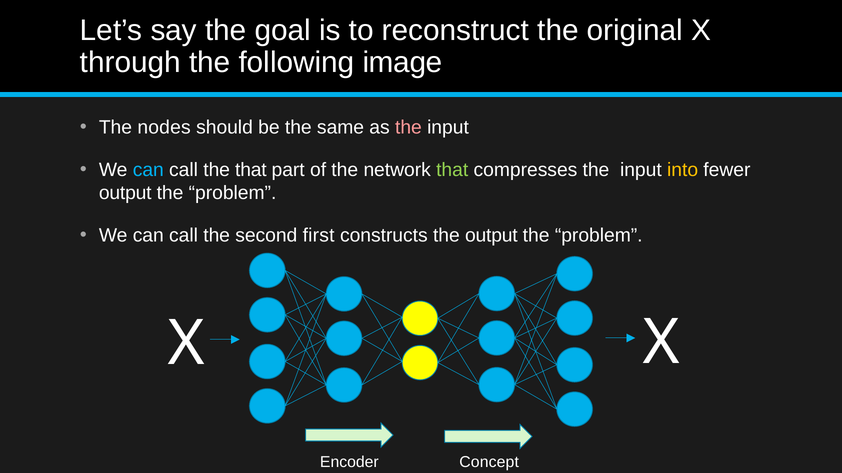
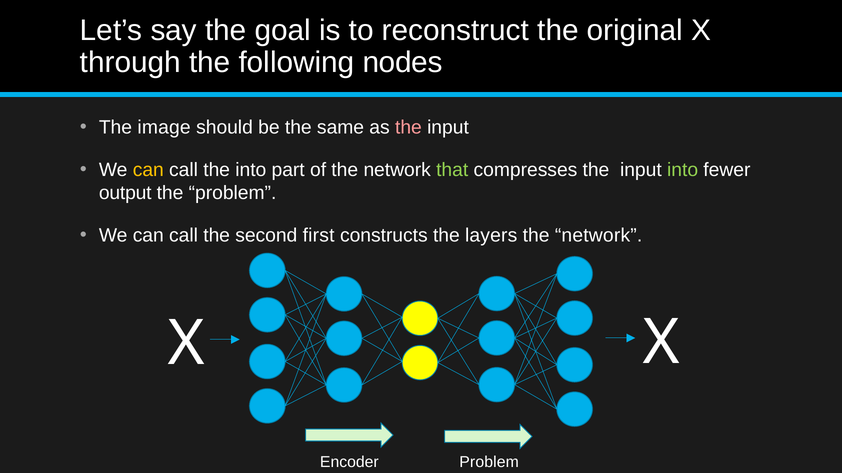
image: image -> nodes
nodes: nodes -> image
can at (148, 170) colour: light blue -> yellow
the that: that -> into
into at (683, 170) colour: yellow -> light green
the output: output -> layers
problem at (599, 236): problem -> network
Encoder Concept: Concept -> Problem
